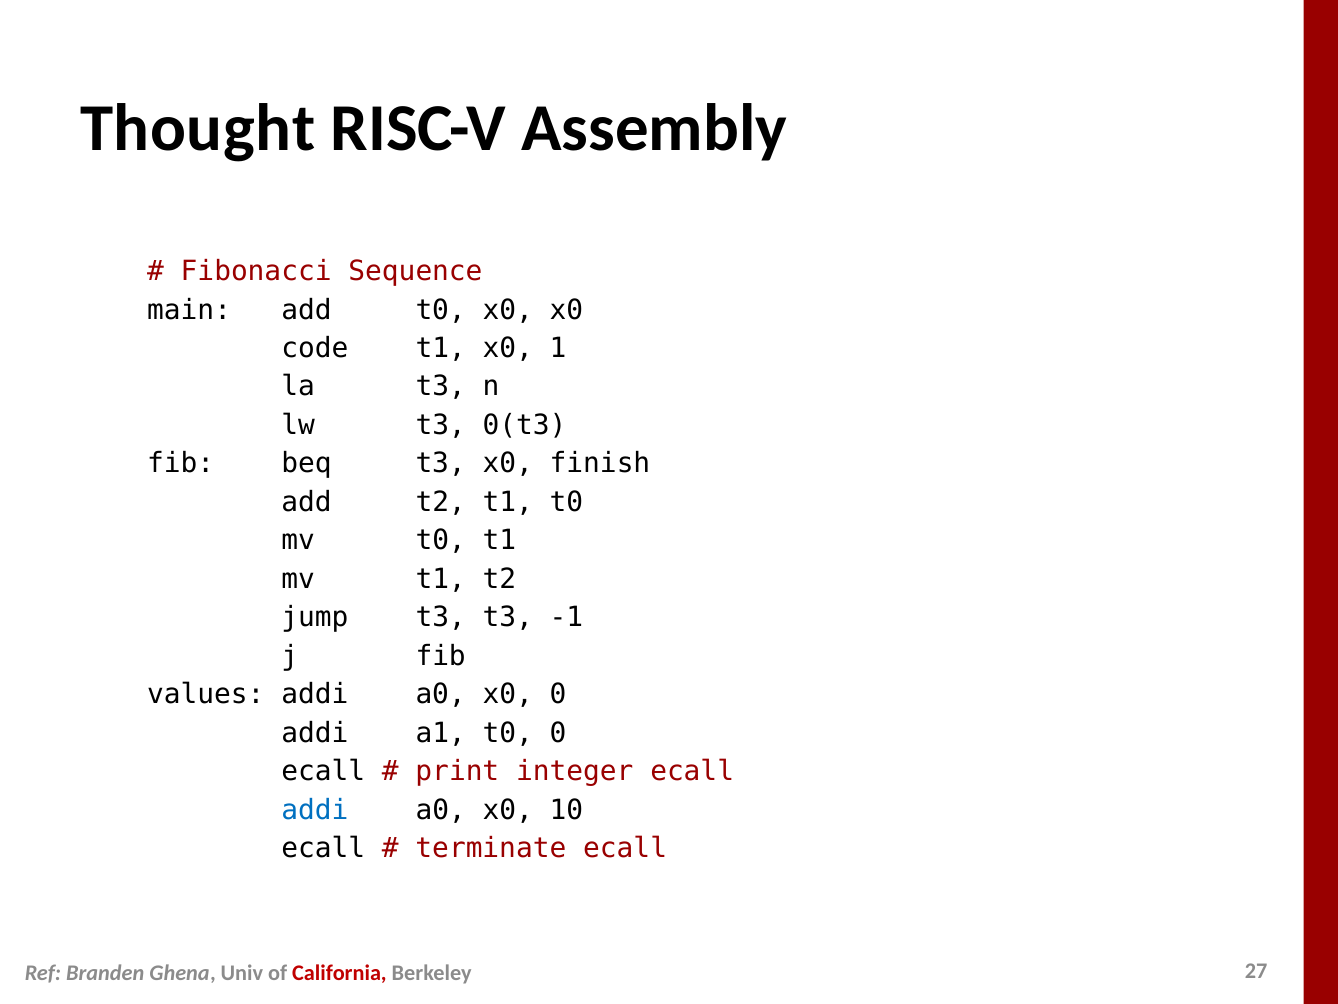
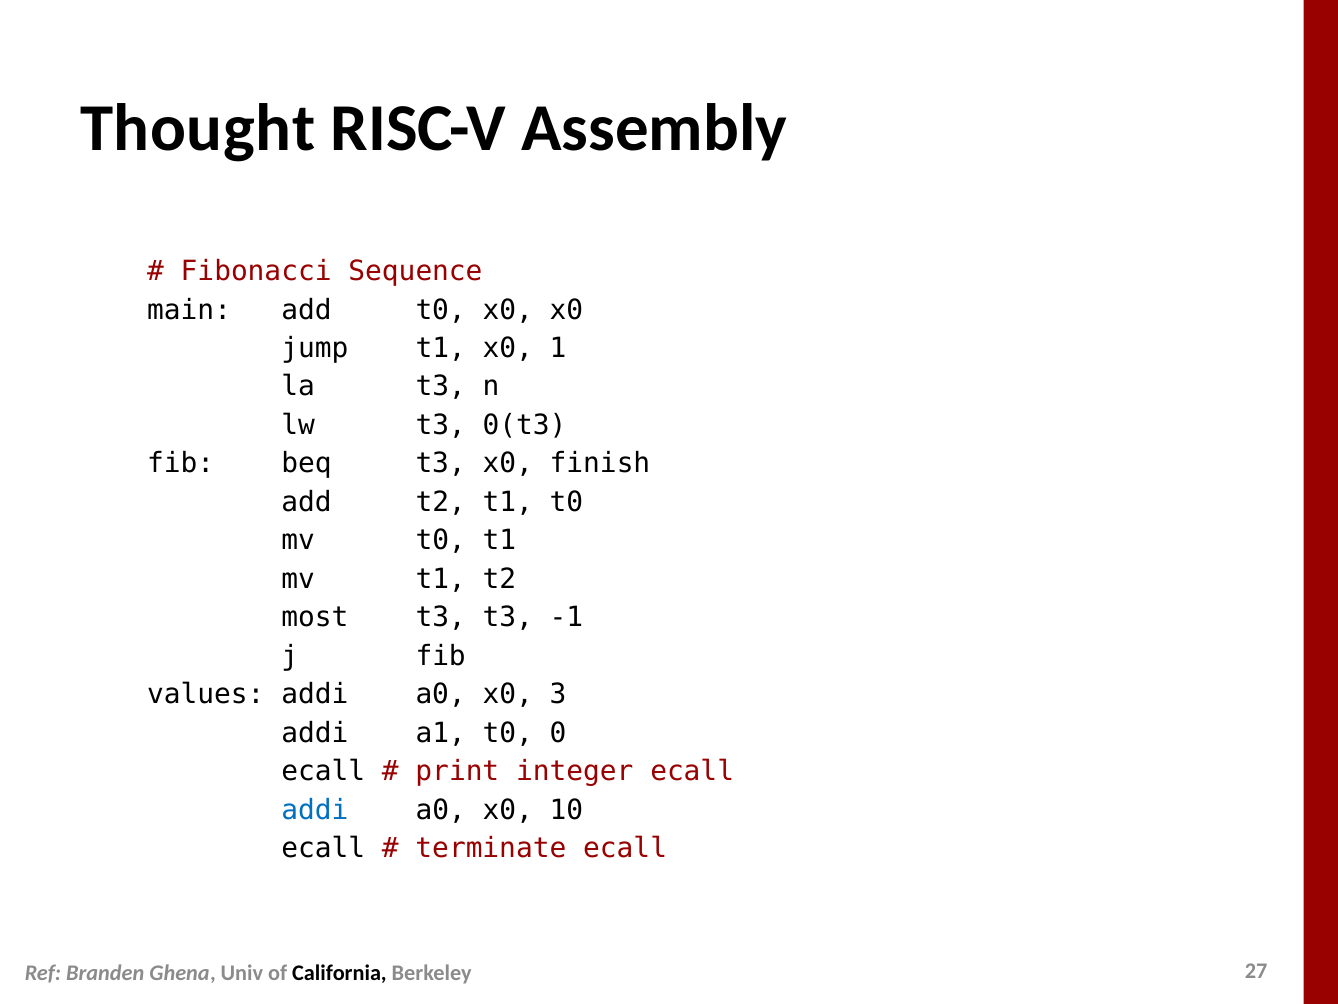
code: code -> jump
jump: jump -> most
x0 0: 0 -> 3
California colour: red -> black
